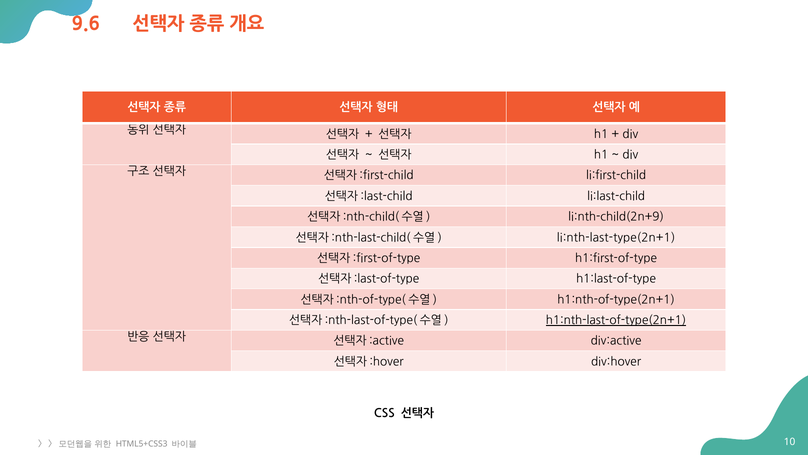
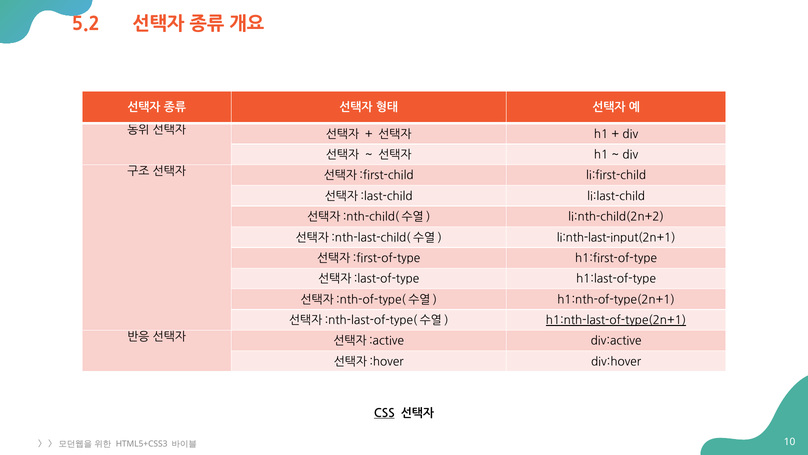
9.6: 9.6 -> 5.2
li:nth-child(2n+9: li:nth-child(2n+9 -> li:nth-child(2n+2
li:nth-last-type(2n+1: li:nth-last-type(2n+1 -> li:nth-last-input(2n+1
CSS underline: none -> present
